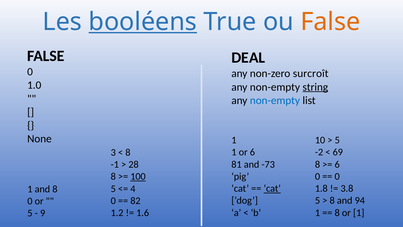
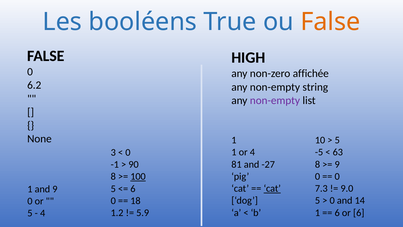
booléens underline: present -> none
DEAL: DEAL -> HIGH
surcroît: surcroît -> affichée
1.0: 1.0 -> 6.2
string underline: present -> none
non-empty at (275, 100) colour: blue -> purple
or 6: 6 -> 4
-2: -2 -> -5
69: 69 -> 63
8 at (128, 152): 8 -> 0
-73: -73 -> -27
6 at (337, 164): 6 -> 9
28: 28 -> 90
1.8: 1.8 -> 7.3
3.8: 3.8 -> 9.0
4 at (133, 188): 4 -> 6
and 8: 8 -> 9
8 at (332, 200): 8 -> 0
and 94: 94 -> 14
82: 82 -> 18
8 at (337, 212): 8 -> 6
or 1: 1 -> 6
1.6: 1.6 -> 5.9
9 at (43, 213): 9 -> 4
